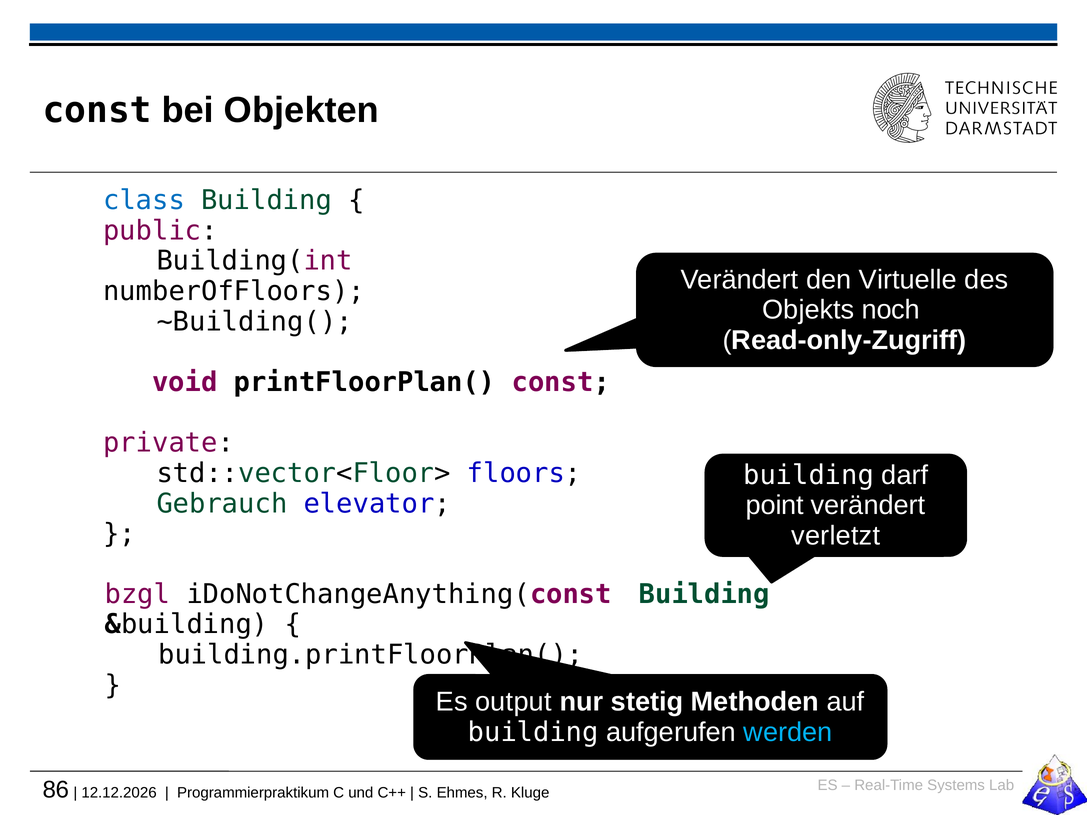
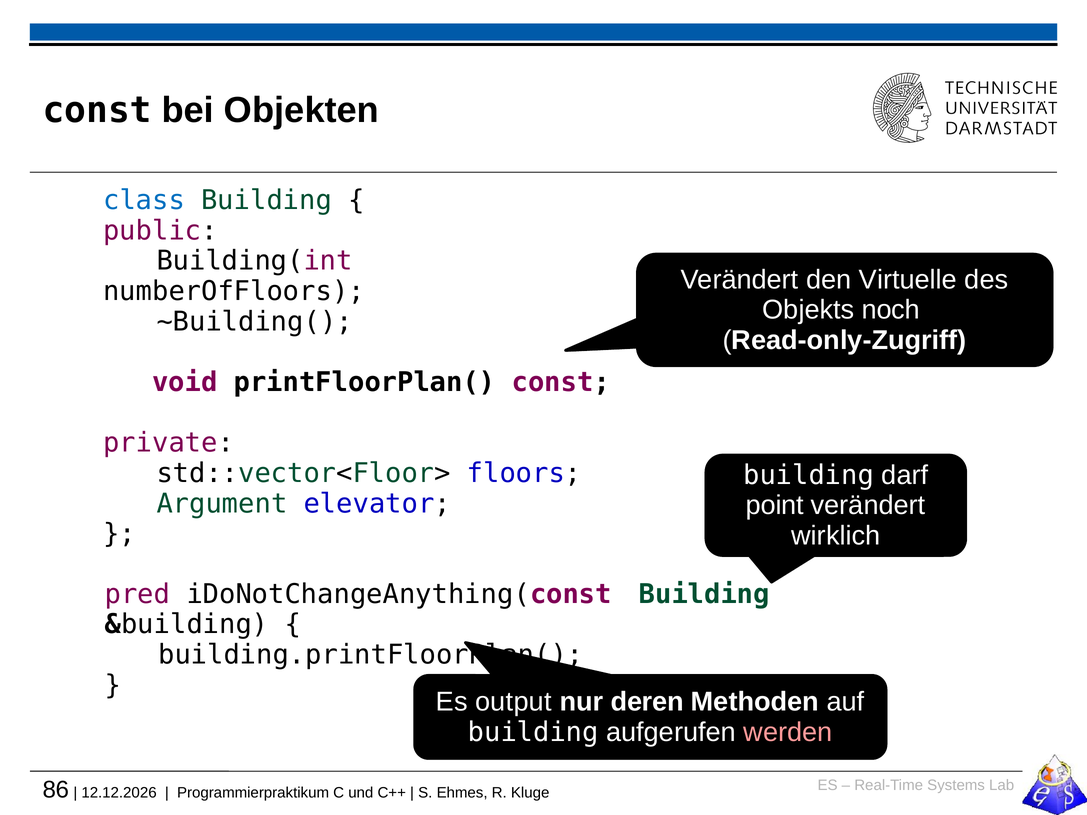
Gebrauch: Gebrauch -> Argument
verletzt: verletzt -> wirklich
bzgl: bzgl -> pred
stetig: stetig -> deren
werden colour: light blue -> pink
